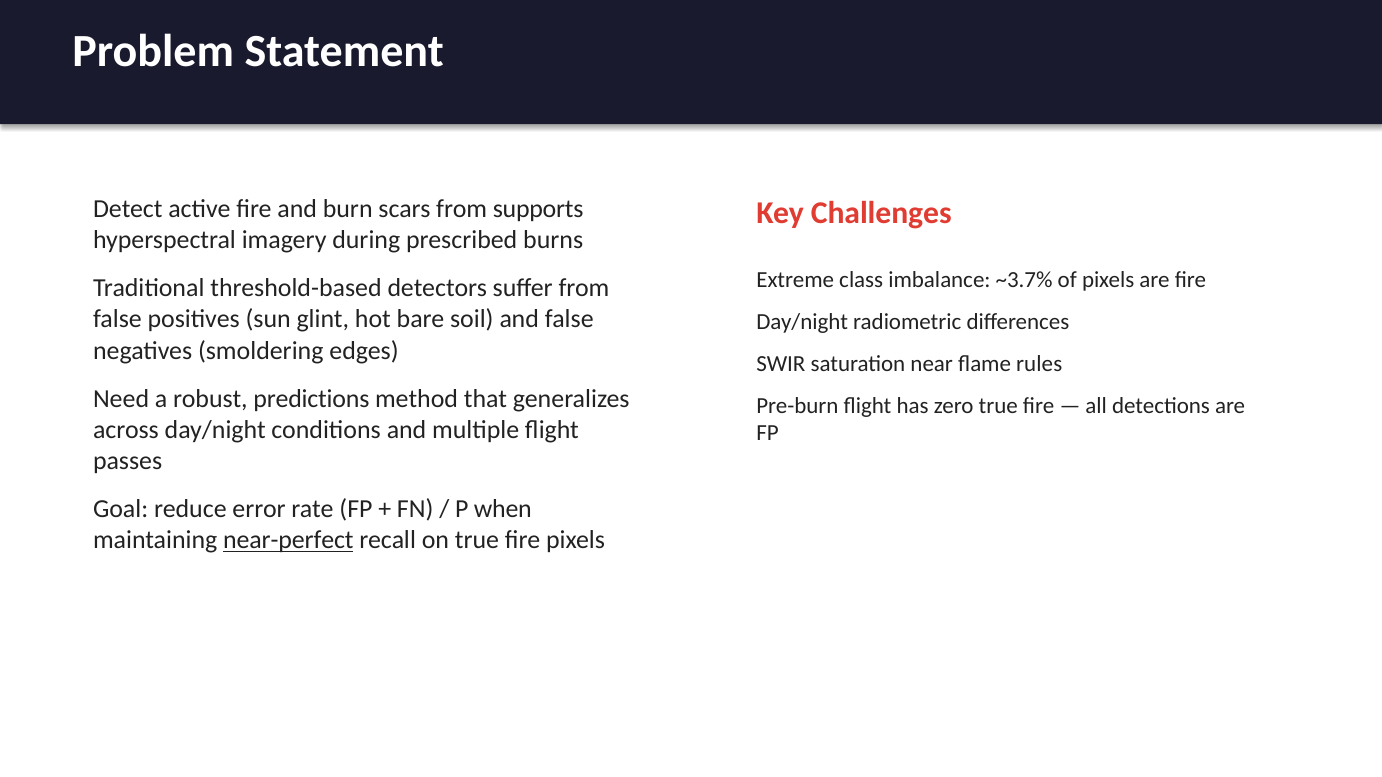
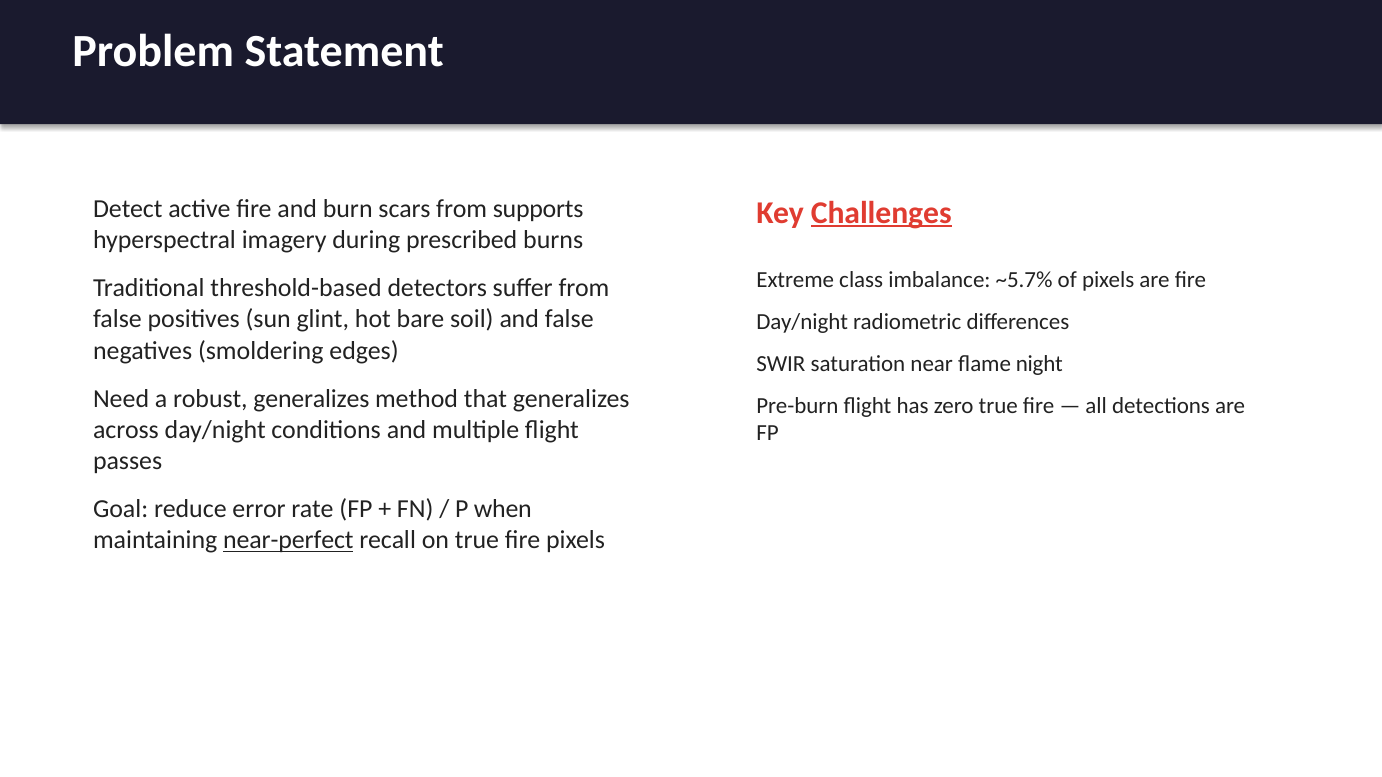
Challenges underline: none -> present
~3.7%: ~3.7% -> ~5.7%
rules: rules -> night
robust predictions: predictions -> generalizes
